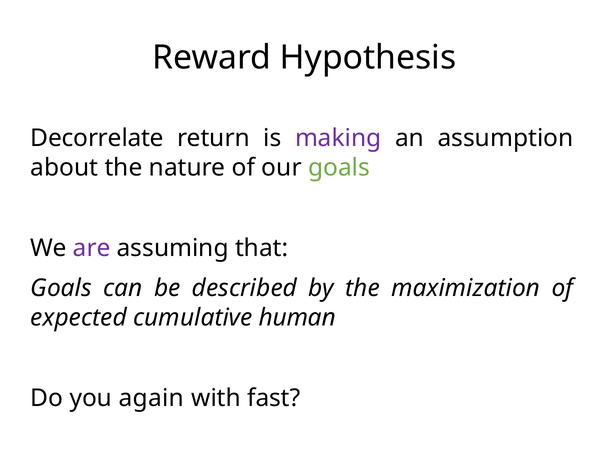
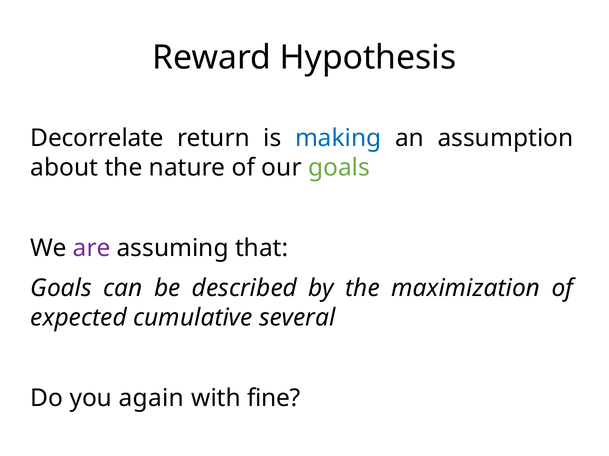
making colour: purple -> blue
human: human -> several
fast: fast -> fine
